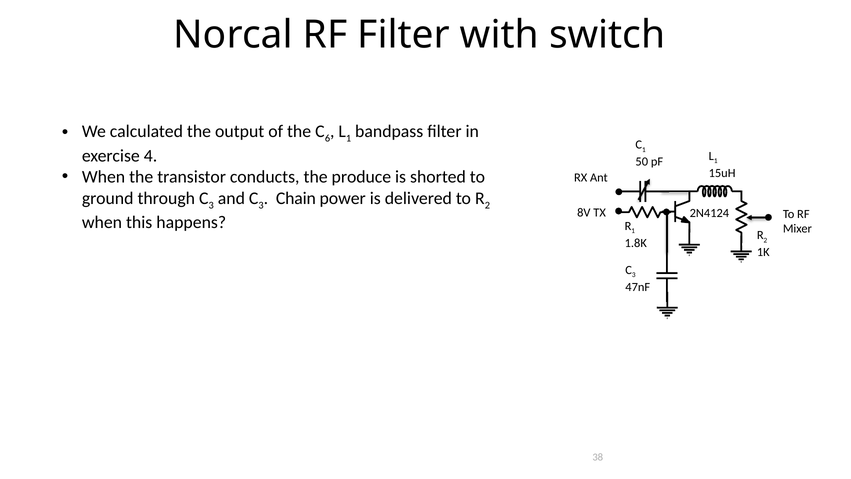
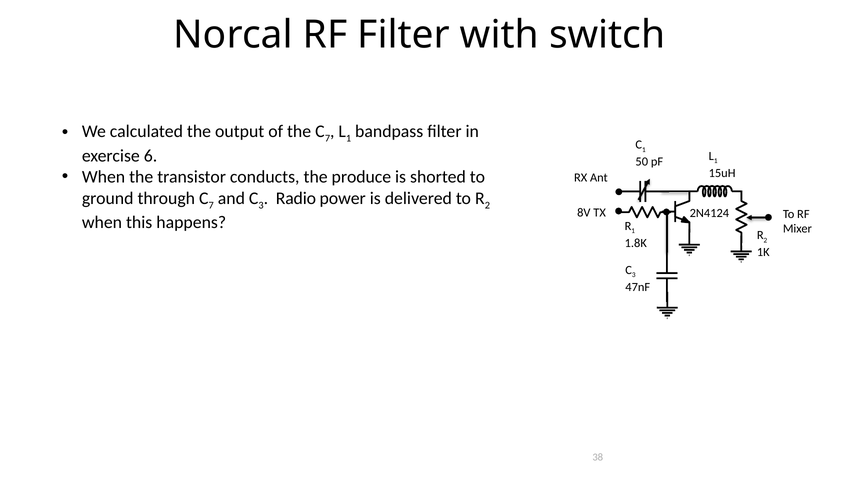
6 at (327, 138): 6 -> 7
4: 4 -> 6
3 at (211, 205): 3 -> 7
Chain: Chain -> Radio
